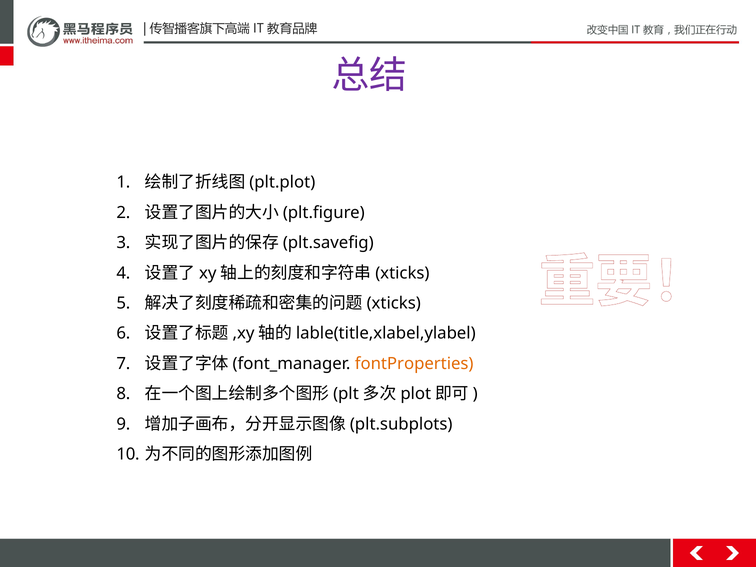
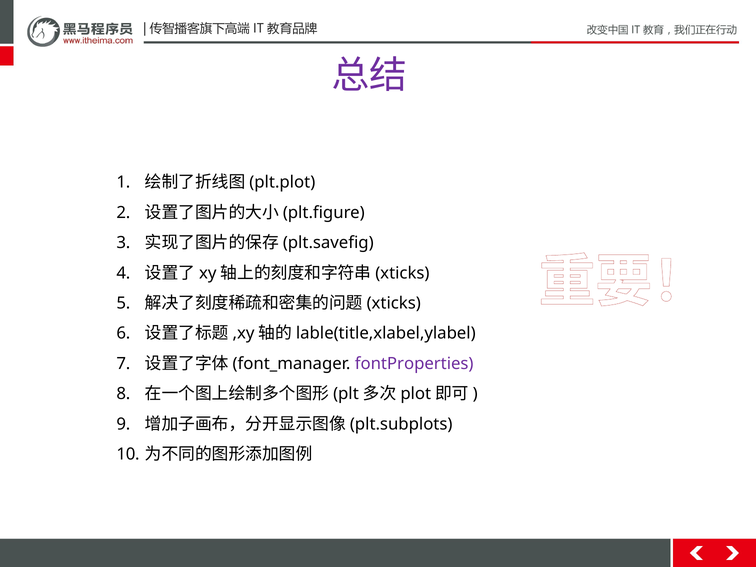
fontProperties colour: orange -> purple
